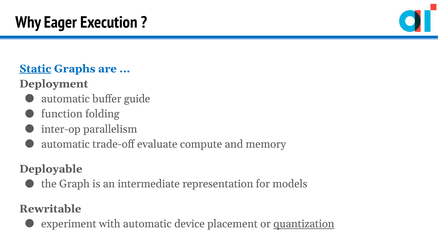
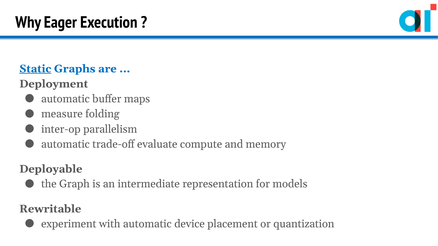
guide: guide -> maps
function: function -> measure
quantization underline: present -> none
